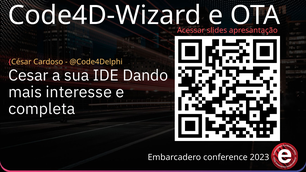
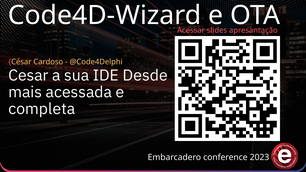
Dando: Dando -> Desde
interesse: interesse -> acessada
